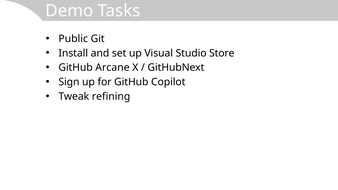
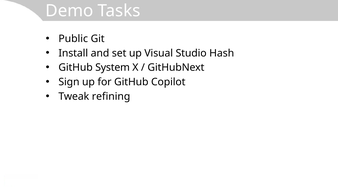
Store: Store -> Hash
Arcane: Arcane -> System
